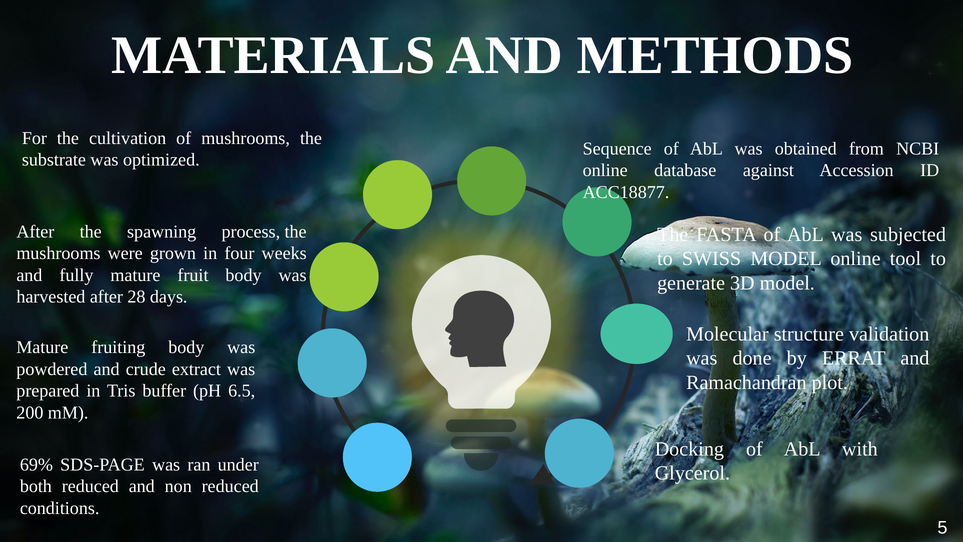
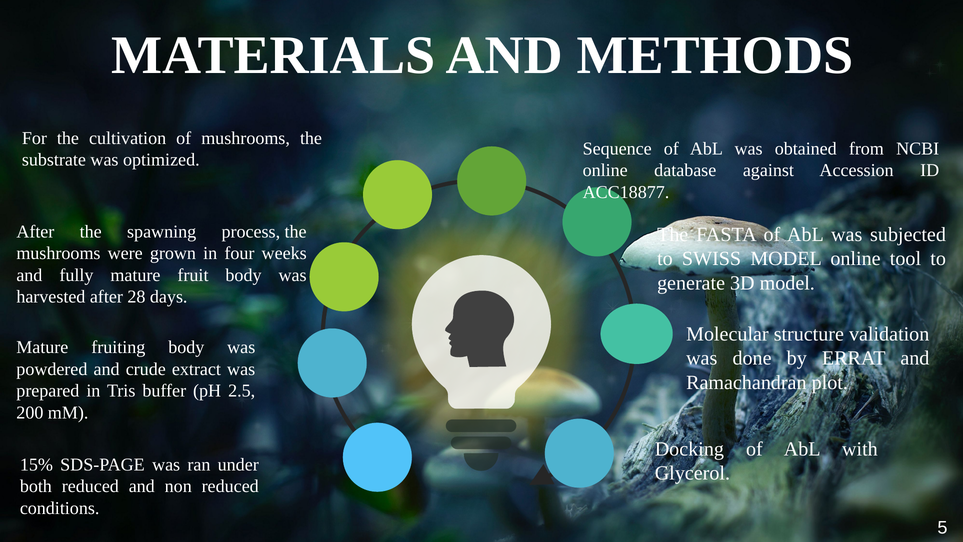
6.5: 6.5 -> 2.5
69%: 69% -> 15%
